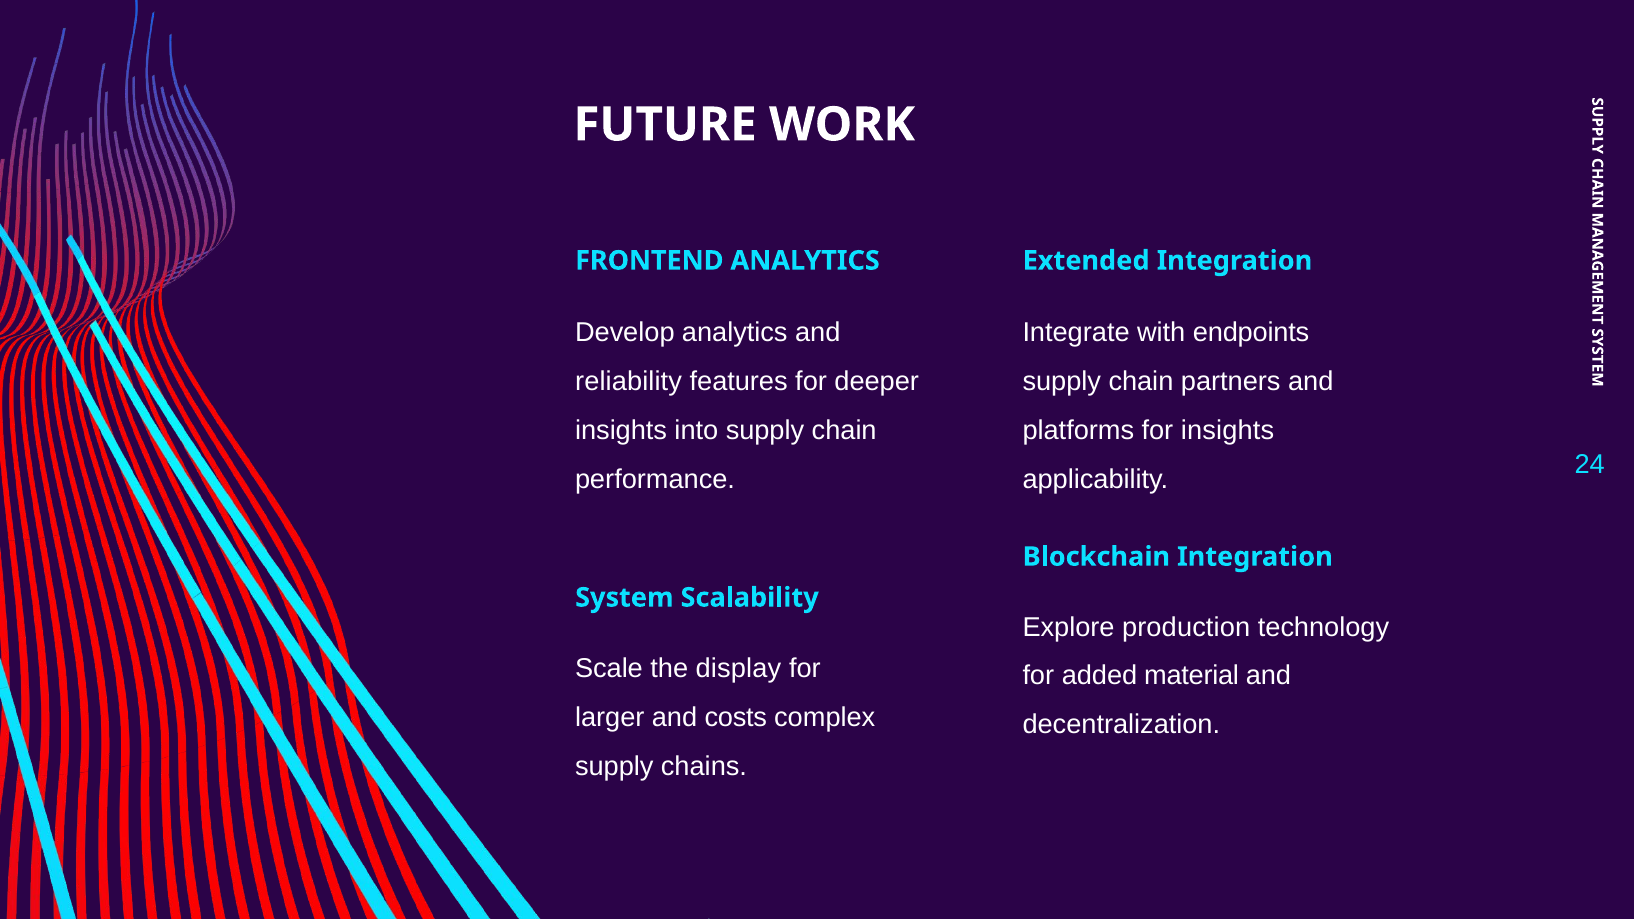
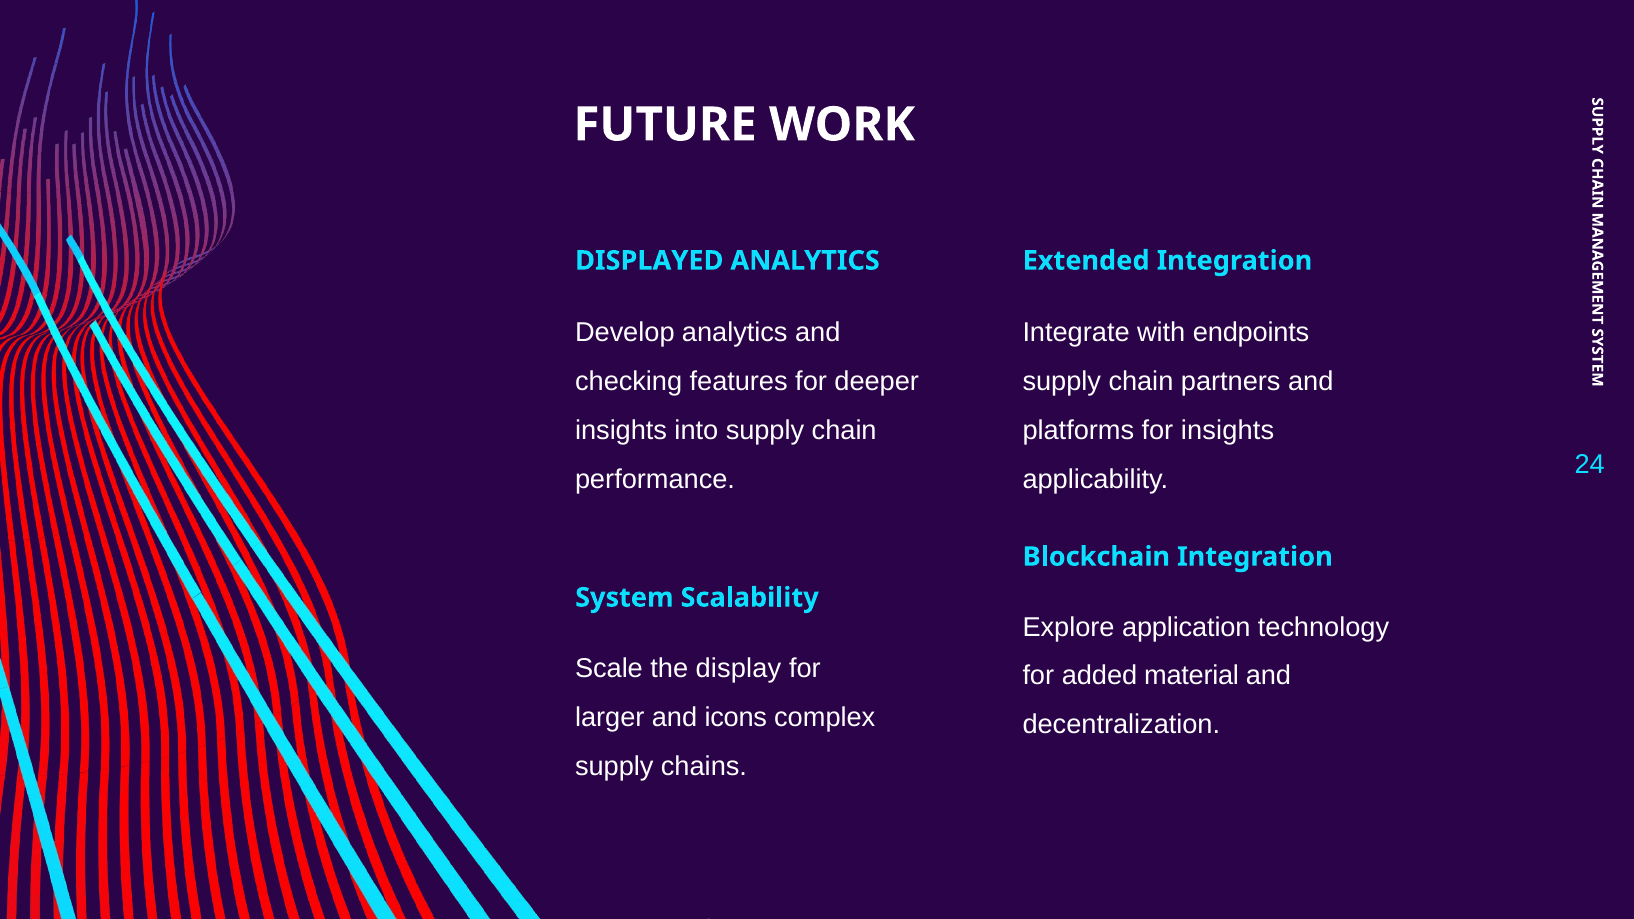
FRONTEND: FRONTEND -> DISPLAYED
reliability: reliability -> checking
production: production -> application
costs: costs -> icons
